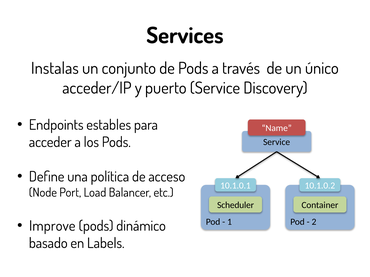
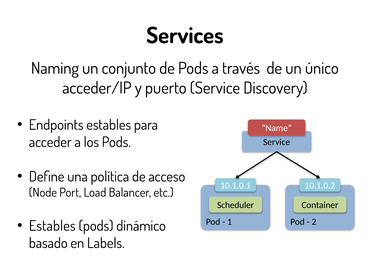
Instalas: Instalas -> Naming
Improve at (52, 226): Improve -> Estables
